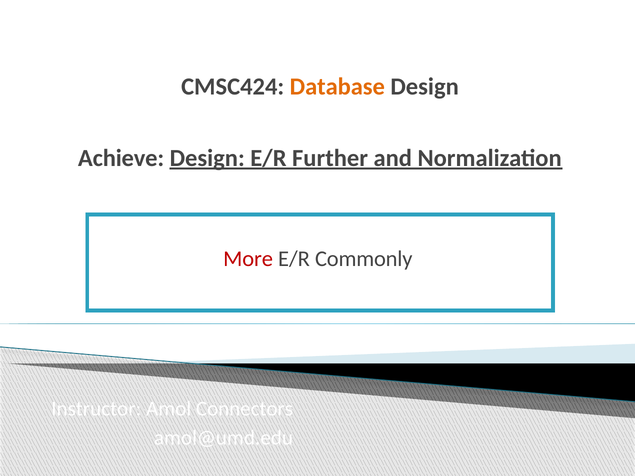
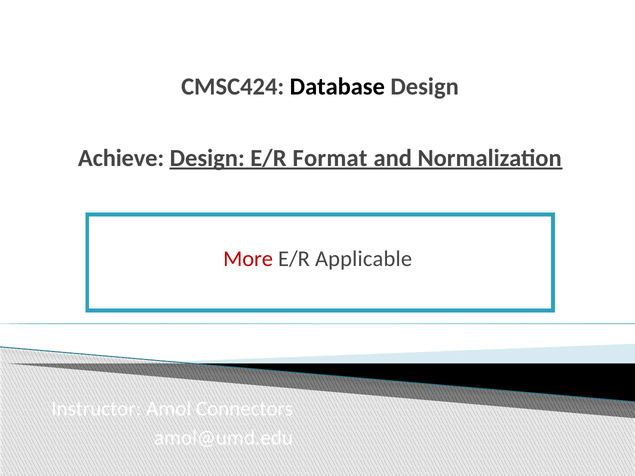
Database colour: orange -> black
Further: Further -> Format
Commonly: Commonly -> Applicable
